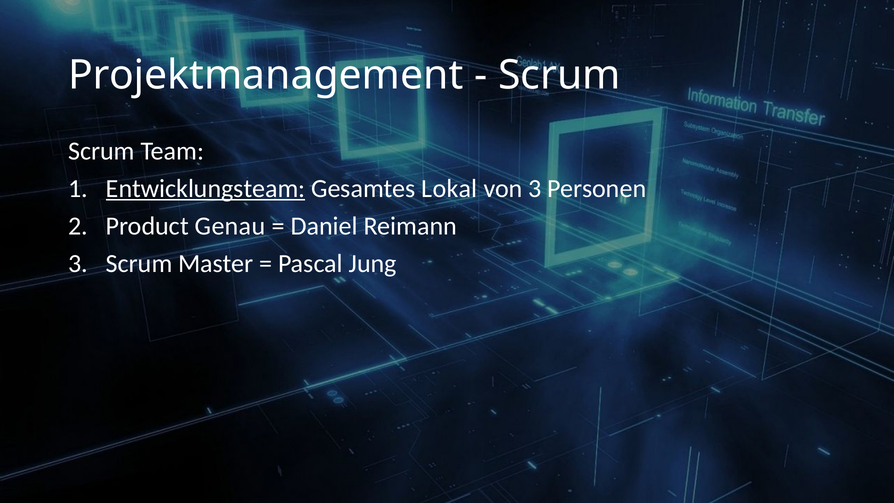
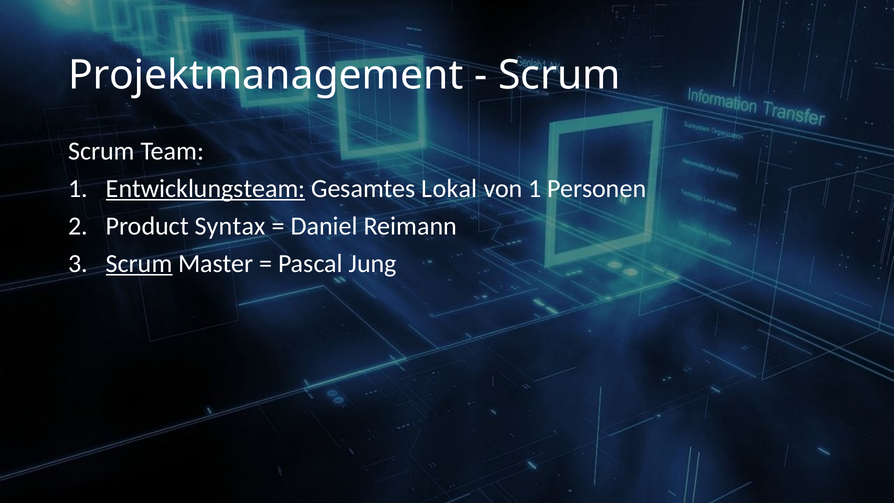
von 3: 3 -> 1
Genau: Genau -> Syntax
Scrum at (139, 264) underline: none -> present
